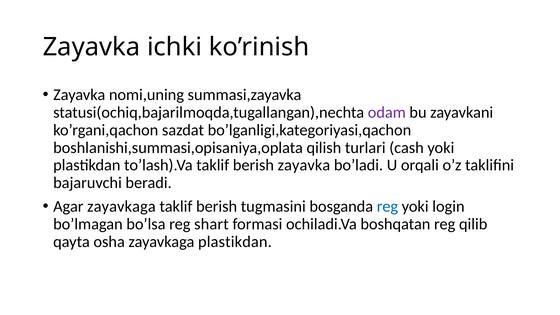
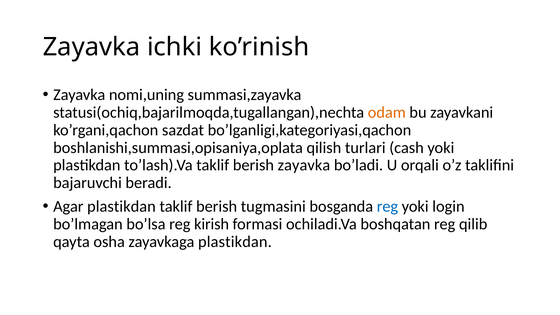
odam colour: purple -> orange
Agar zayavkaga: zayavkaga -> plastikdan
shart: shart -> kirish
